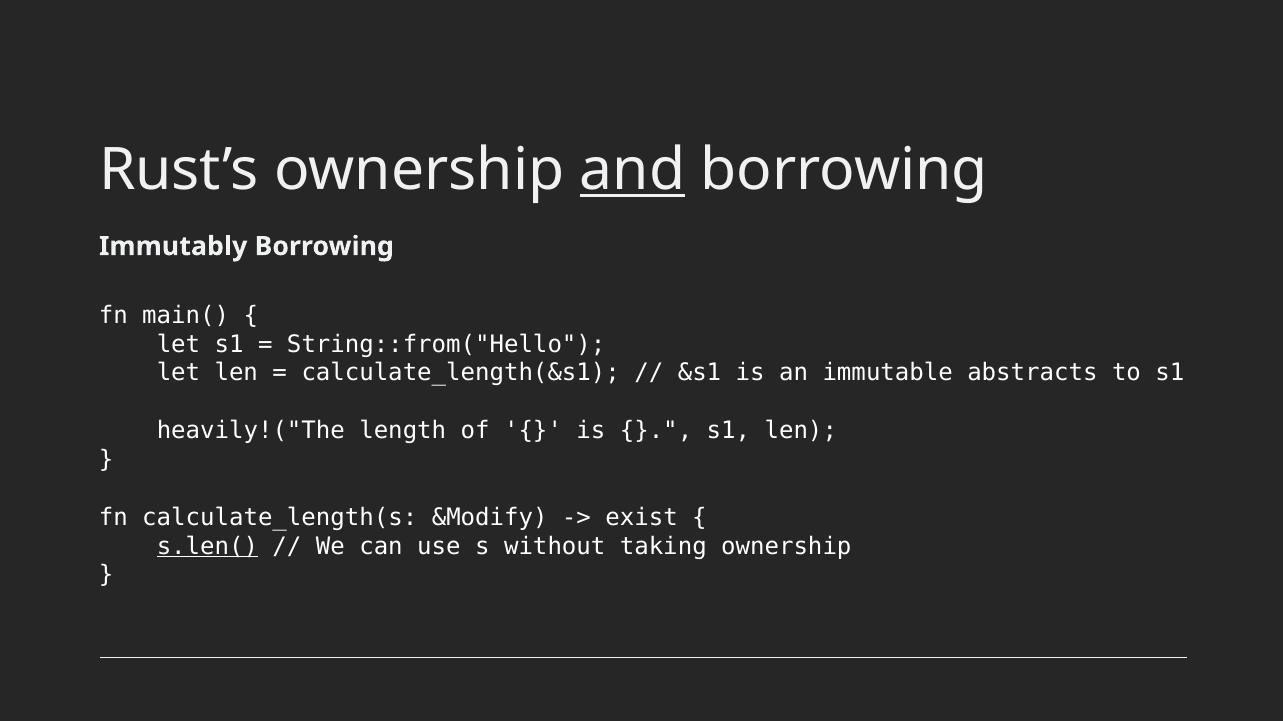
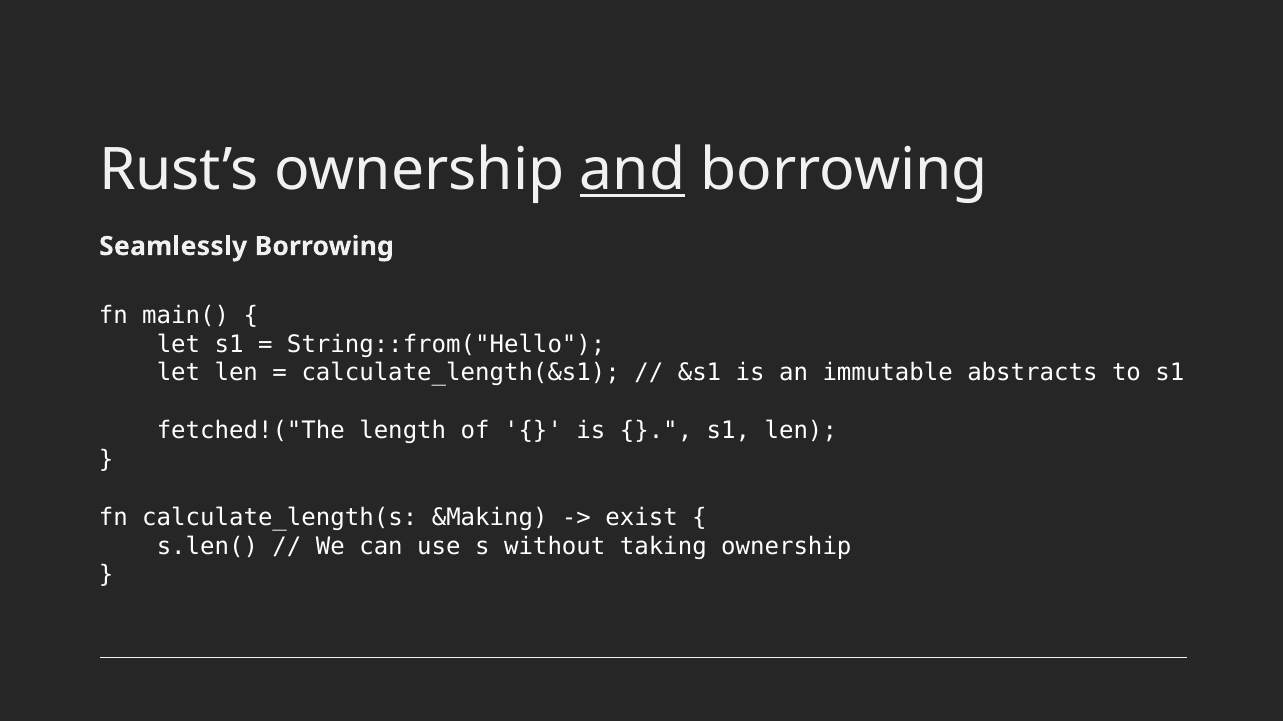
Immutably: Immutably -> Seamlessly
heavily!("The: heavily!("The -> fetched!("The
&Modify: &Modify -> &Making
s.len( underline: present -> none
